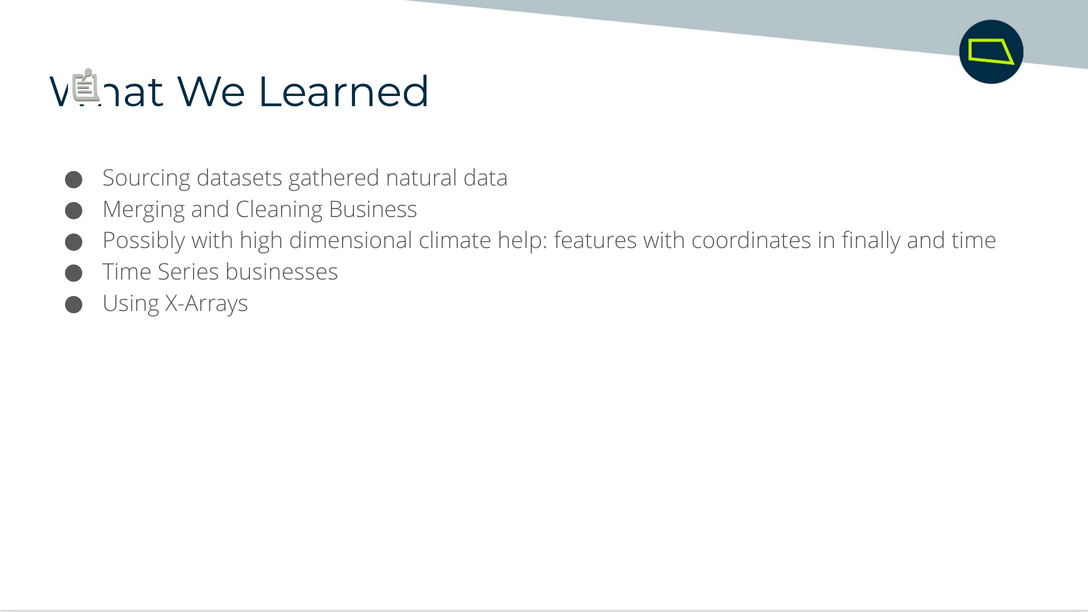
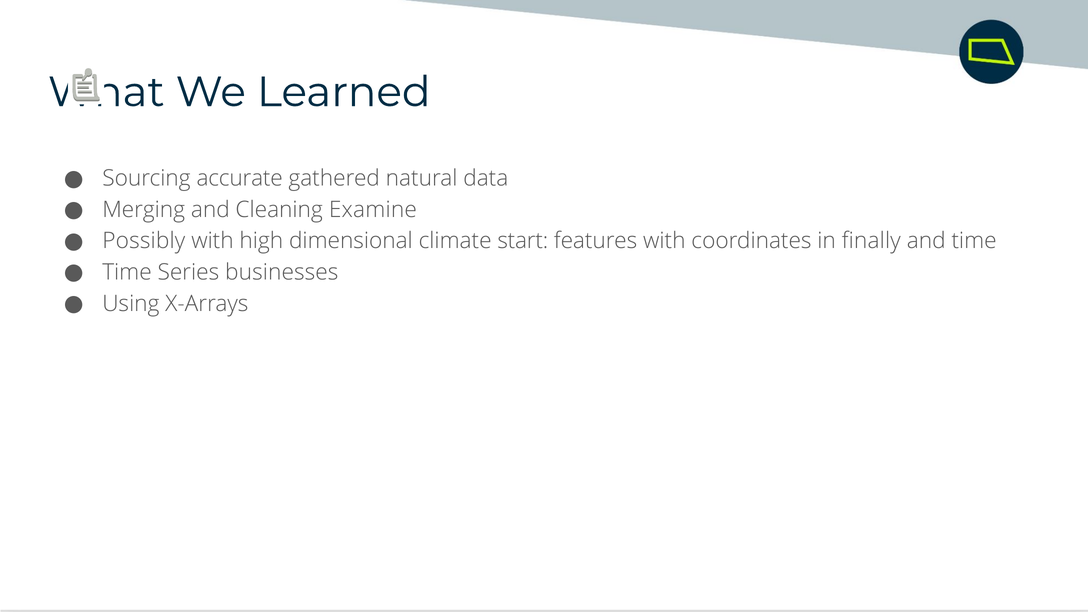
datasets: datasets -> accurate
Business: Business -> Examine
help: help -> start
